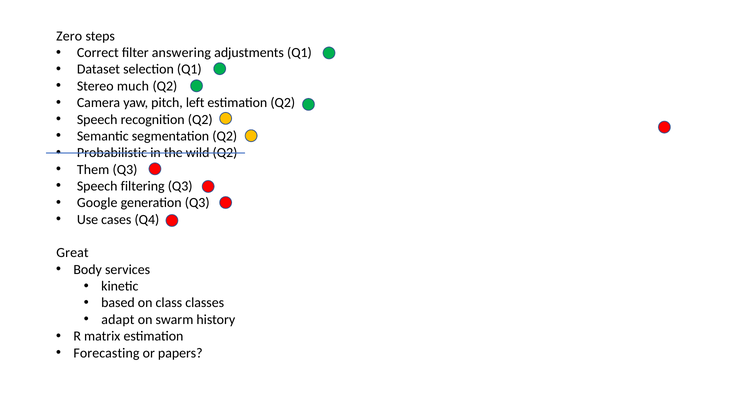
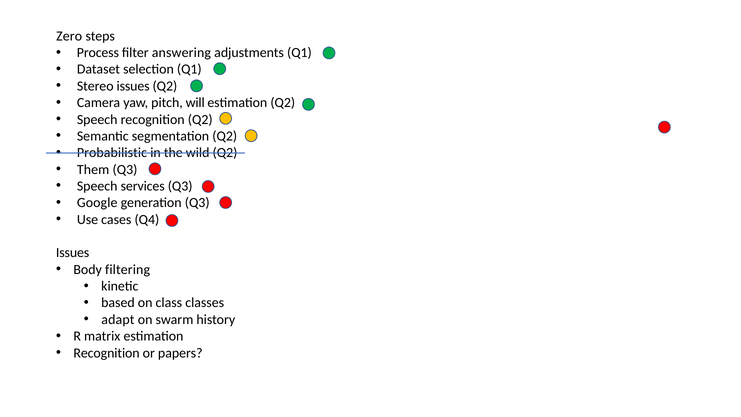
Correct: Correct -> Process
Stereo much: much -> issues
left: left -> will
filtering: filtering -> services
Great at (72, 253): Great -> Issues
services: services -> filtering
Forecasting at (106, 353): Forecasting -> Recognition
